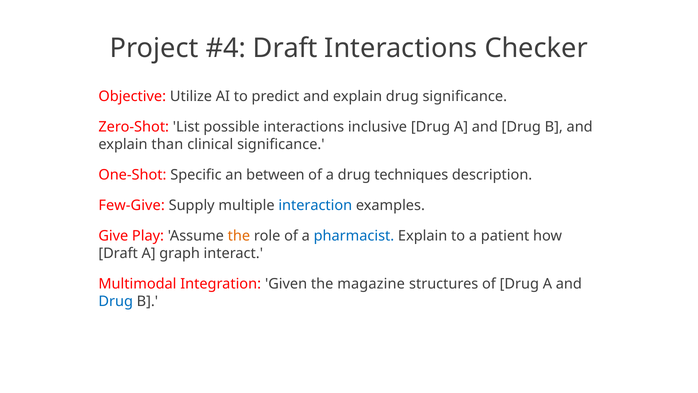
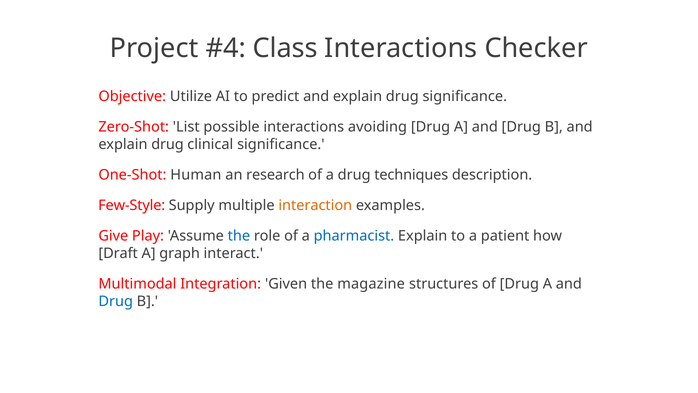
Draft at (285, 48): Draft -> Class
inclusive: inclusive -> avoiding
than at (167, 144): than -> drug
Specific: Specific -> Human
between: between -> research
Few-Give: Few-Give -> Few-Style
interaction colour: blue -> orange
the at (239, 236) colour: orange -> blue
